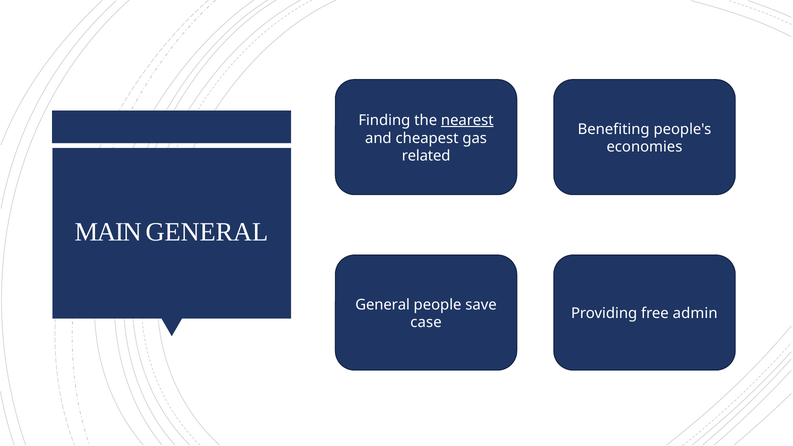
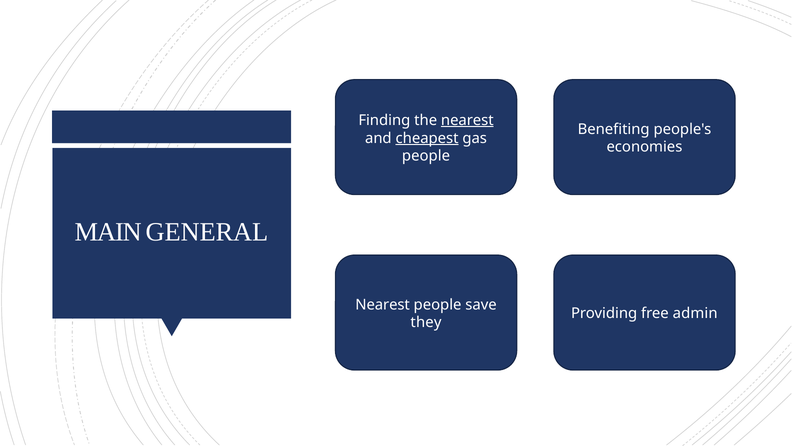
cheapest underline: none -> present
related at (426, 156): related -> people
General at (383, 305): General -> Nearest
case: case -> they
